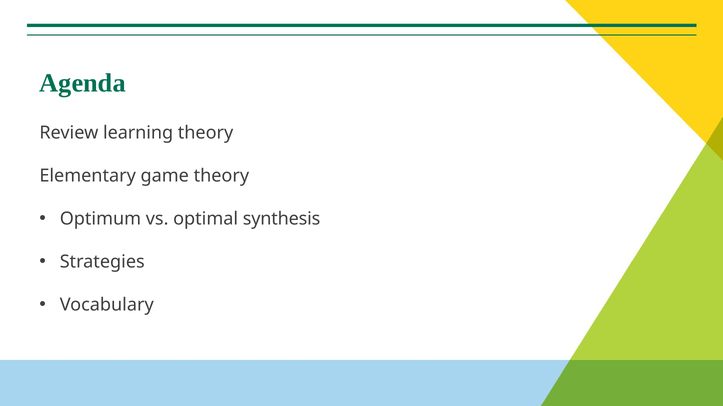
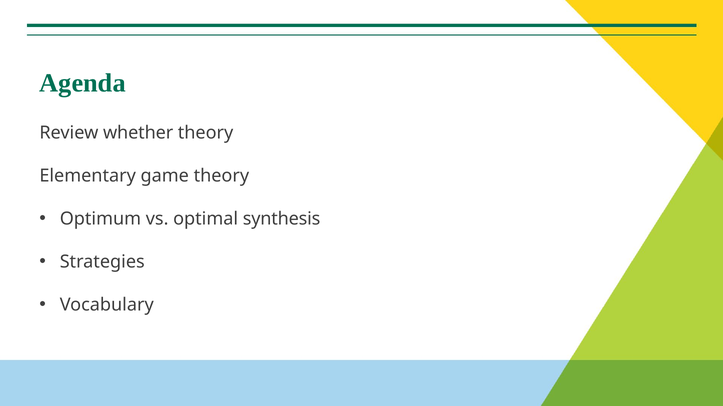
learning: learning -> whether
